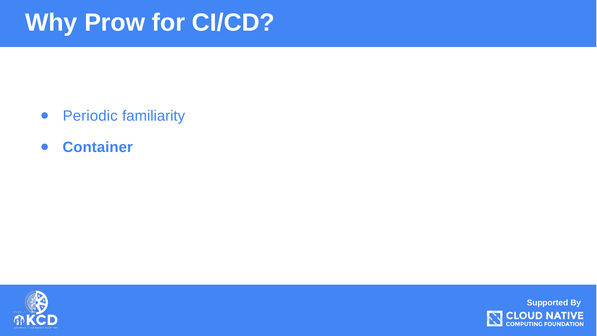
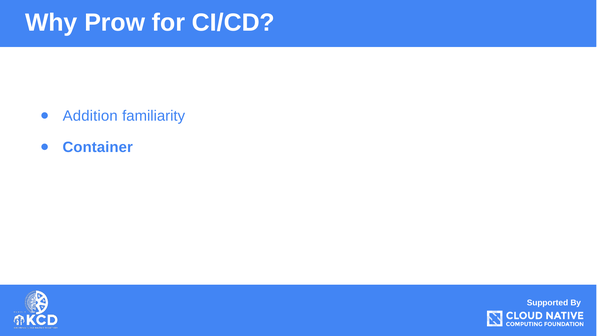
Periodic: Periodic -> Addition
